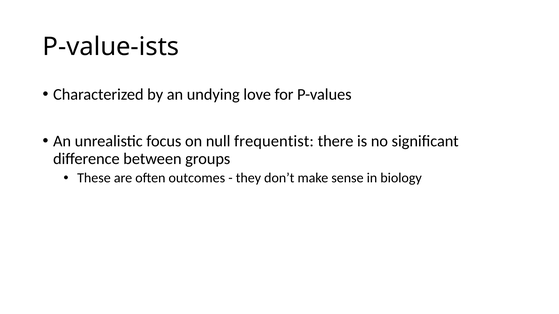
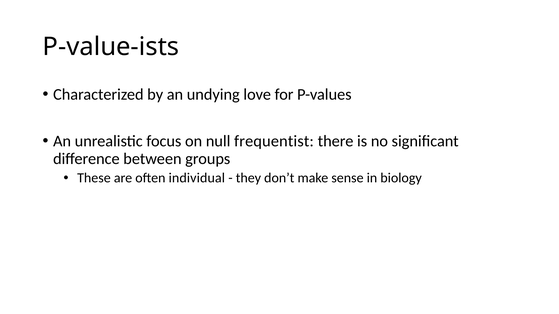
outcomes: outcomes -> individual
